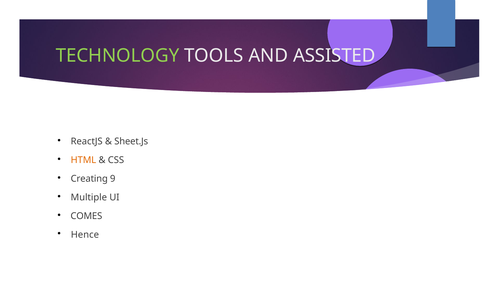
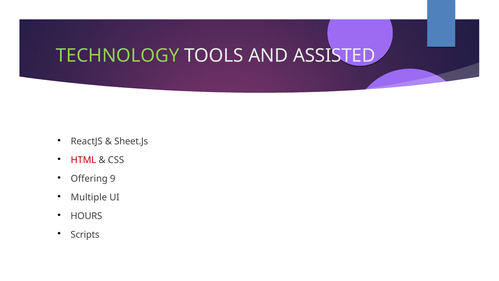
HTML colour: orange -> red
Creating: Creating -> Offering
COMES: COMES -> HOURS
Hence: Hence -> Scripts
